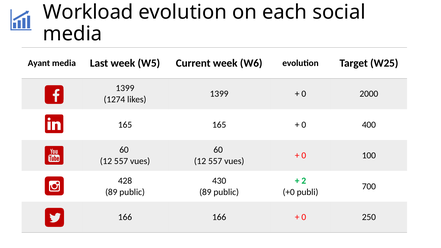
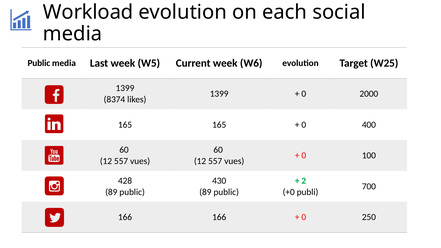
Ayant at (39, 63): Ayant -> Public
1274: 1274 -> 8374
